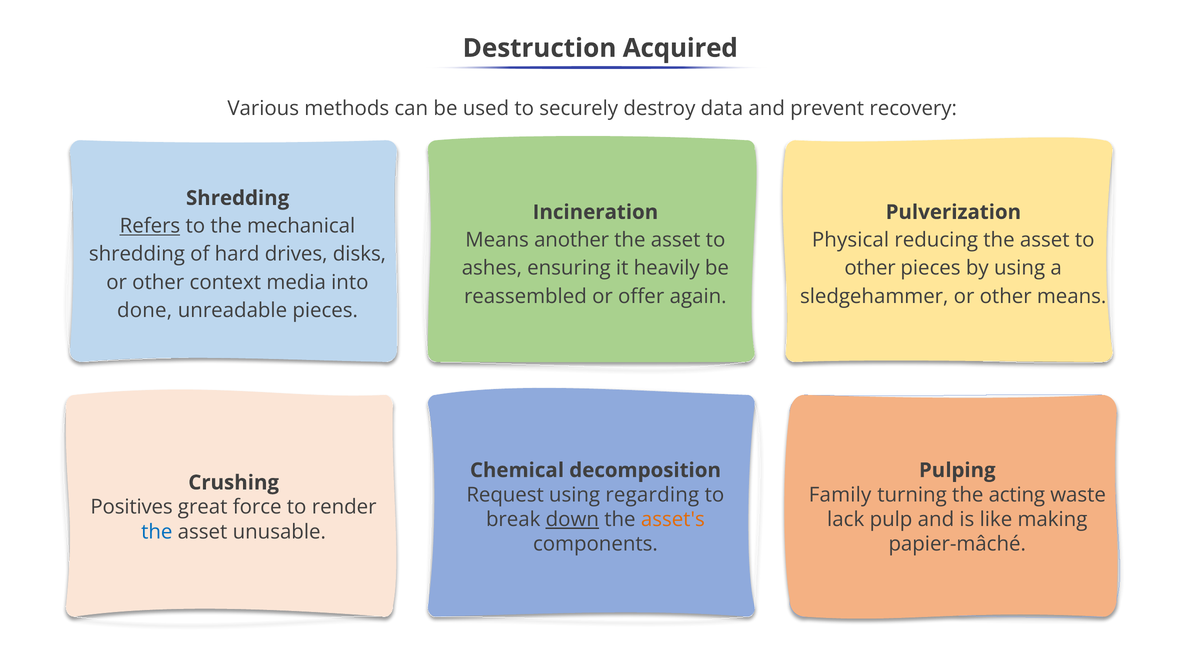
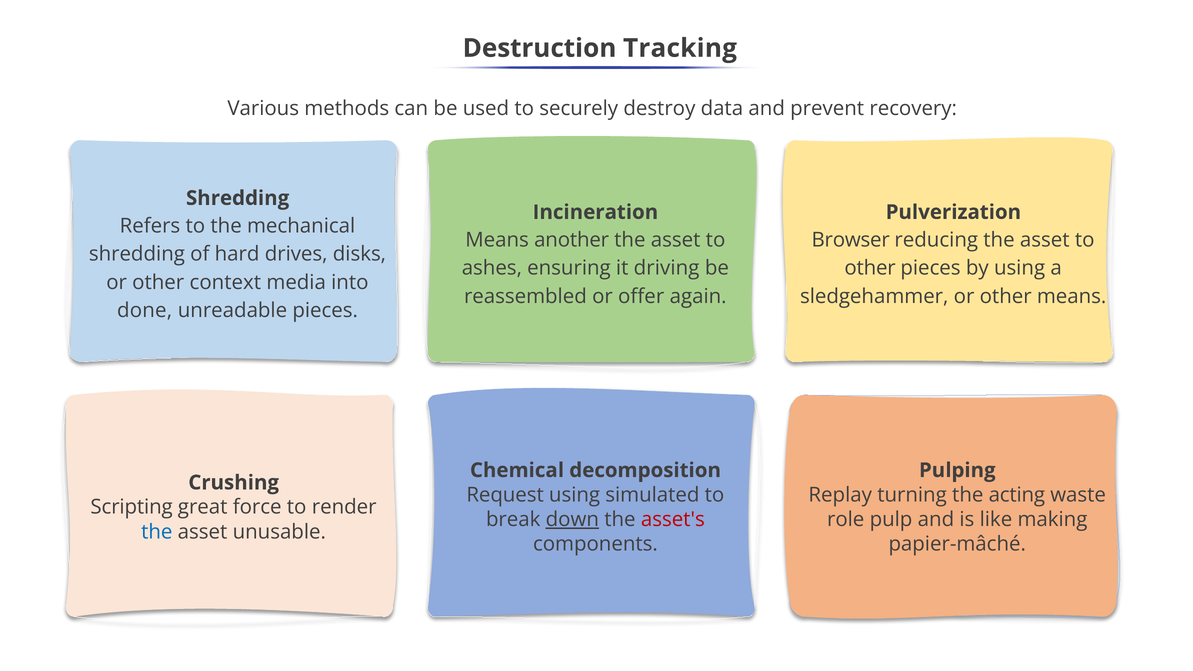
Acquired: Acquired -> Tracking
Refers underline: present -> none
Physical: Physical -> Browser
heavily: heavily -> driving
regarding: regarding -> simulated
Family: Family -> Replay
Positives: Positives -> Scripting
asset's colour: orange -> red
lack: lack -> role
